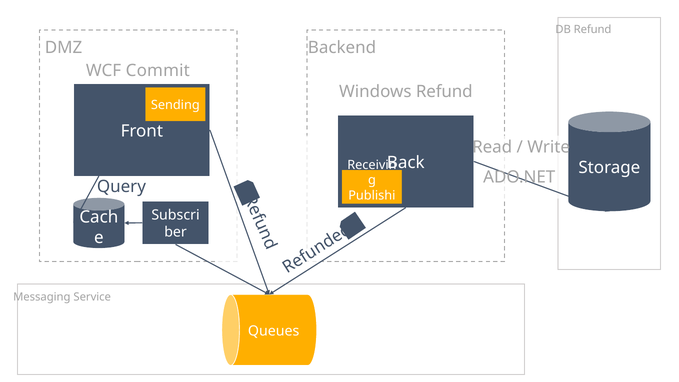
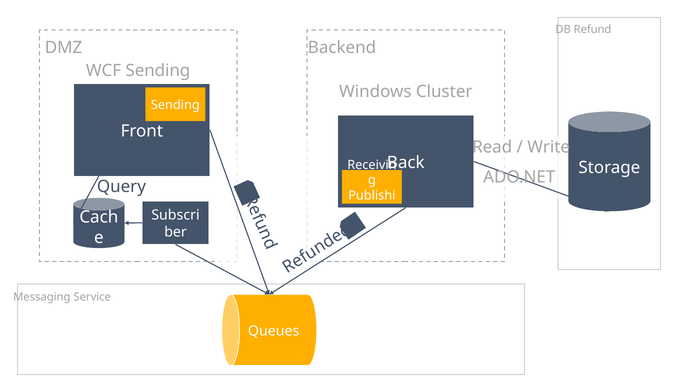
WCF Commit: Commit -> Sending
Windows Refund: Refund -> Cluster
